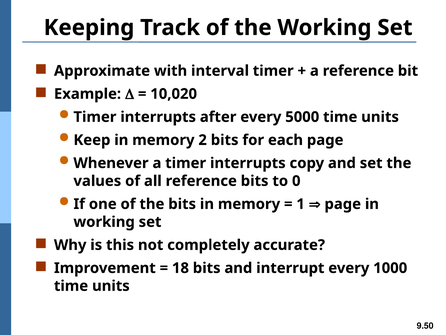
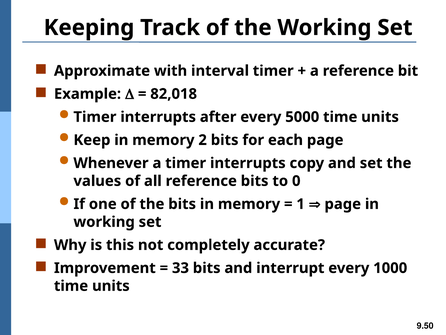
10,020: 10,020 -> 82,018
18: 18 -> 33
